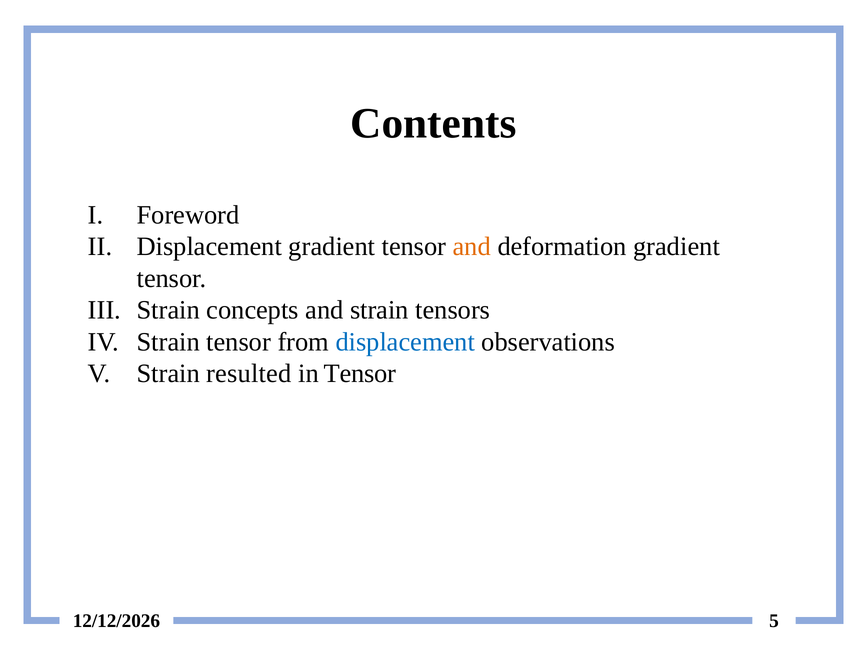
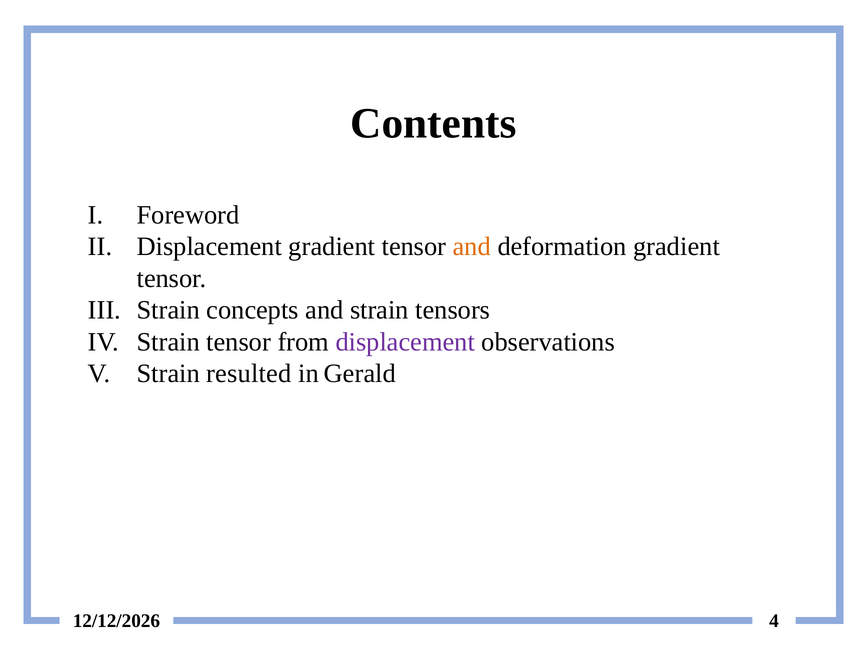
displacement at (405, 342) colour: blue -> purple
in Tensor: Tensor -> Gerald
5: 5 -> 4
